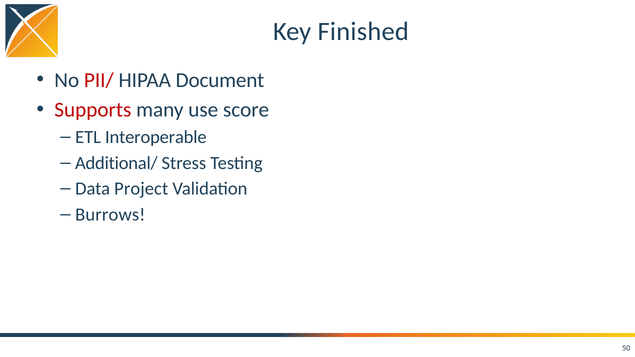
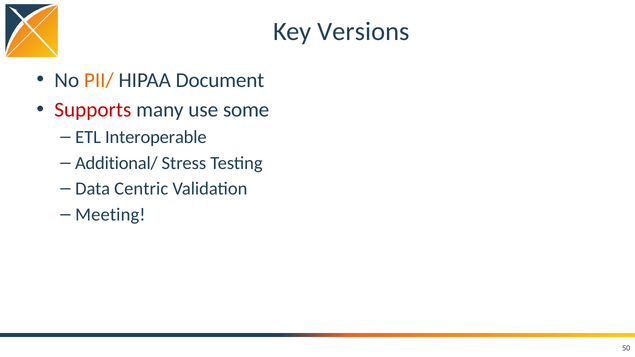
Finished: Finished -> Versions
PII/ colour: red -> orange
score: score -> some
Project: Project -> Centric
Burrows: Burrows -> Meeting
